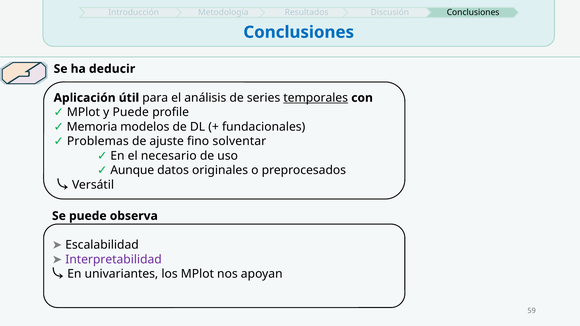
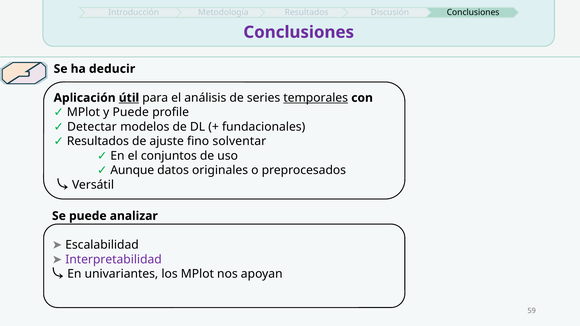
Conclusiones at (299, 32) colour: blue -> purple
útil underline: none -> present
Memoria: Memoria -> Detectar
Problemas at (98, 141): Problemas -> Resultados
necesario: necesario -> conjuntos
observa: observa -> analizar
